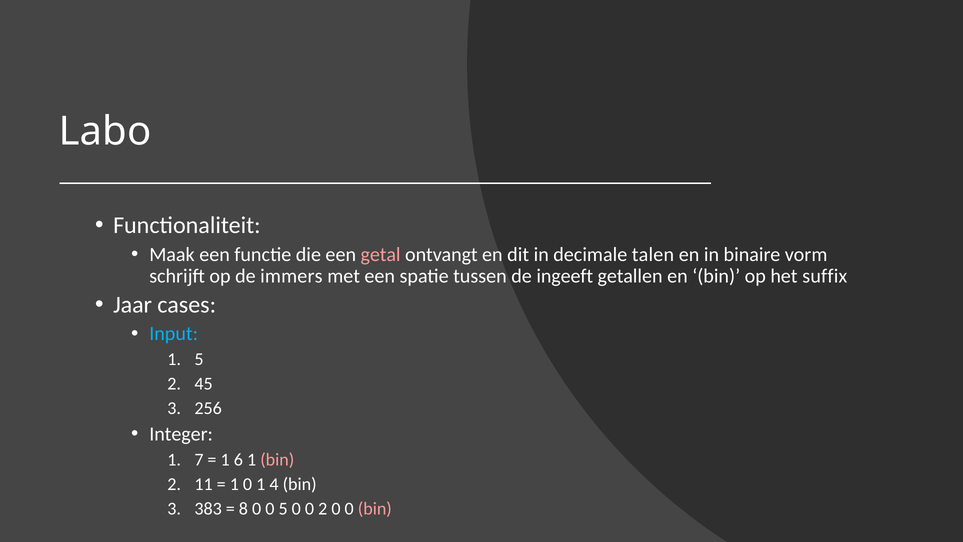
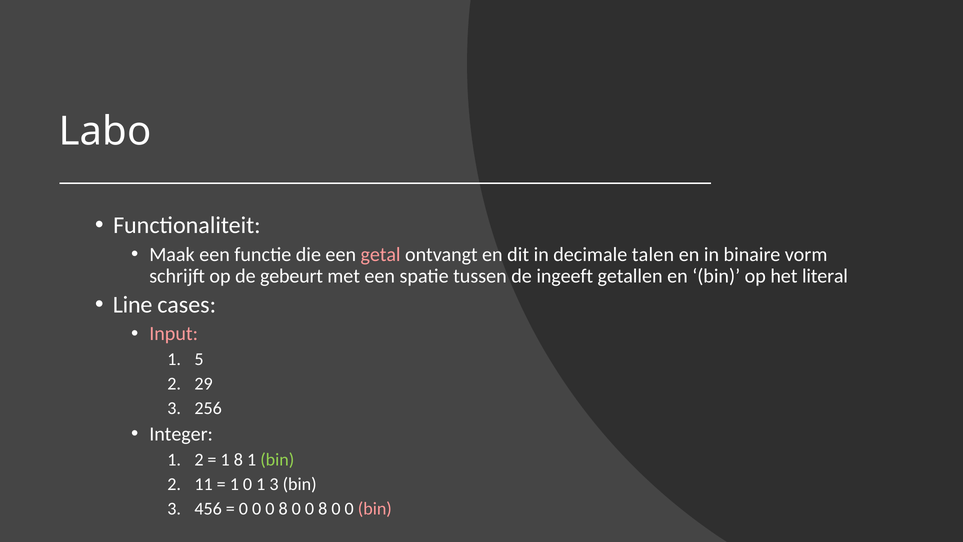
immers: immers -> gebeurt
suffix: suffix -> literal
Jaar: Jaar -> Line
Input colour: light blue -> pink
45: 45 -> 29
1 7: 7 -> 2
1 6: 6 -> 8
bin at (277, 459) colour: pink -> light green
1 4: 4 -> 3
383: 383 -> 456
8 at (243, 508): 8 -> 0
5 at (283, 508): 5 -> 8
2 at (323, 508): 2 -> 8
